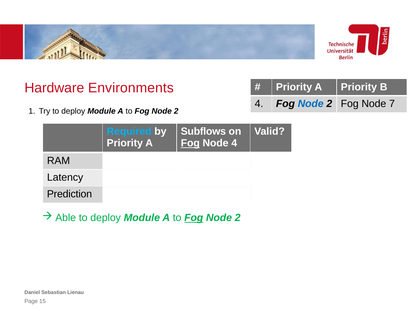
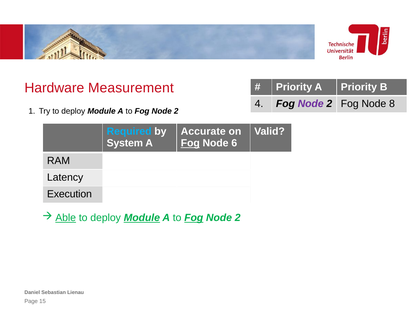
Environments: Environments -> Measurement
Node at (311, 104) colour: blue -> purple
7: 7 -> 8
Subflows: Subflows -> Accurate
Priority at (125, 143): Priority -> System
Node 4: 4 -> 6
Prediction: Prediction -> Execution
Able underline: none -> present
Module at (142, 218) underline: none -> present
